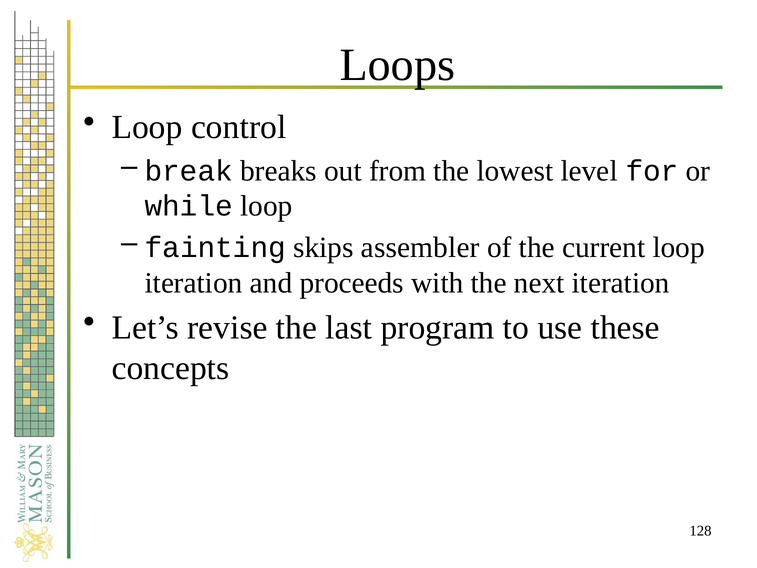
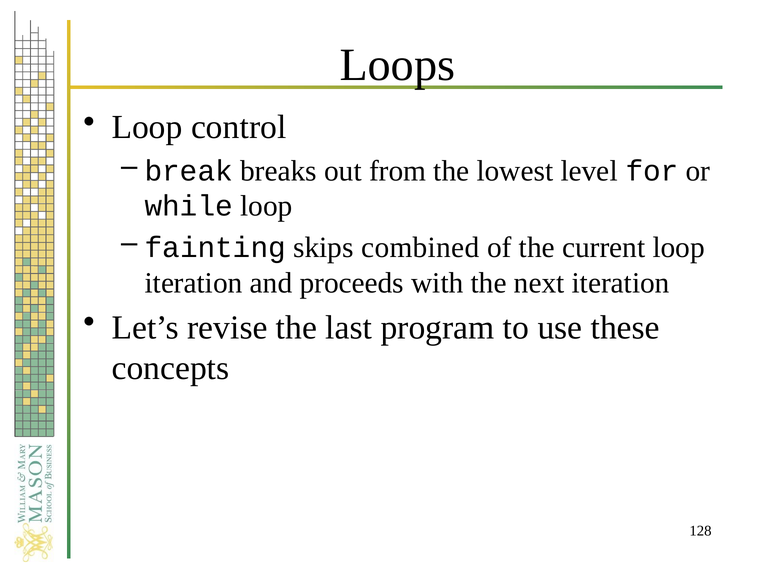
assembler: assembler -> combined
